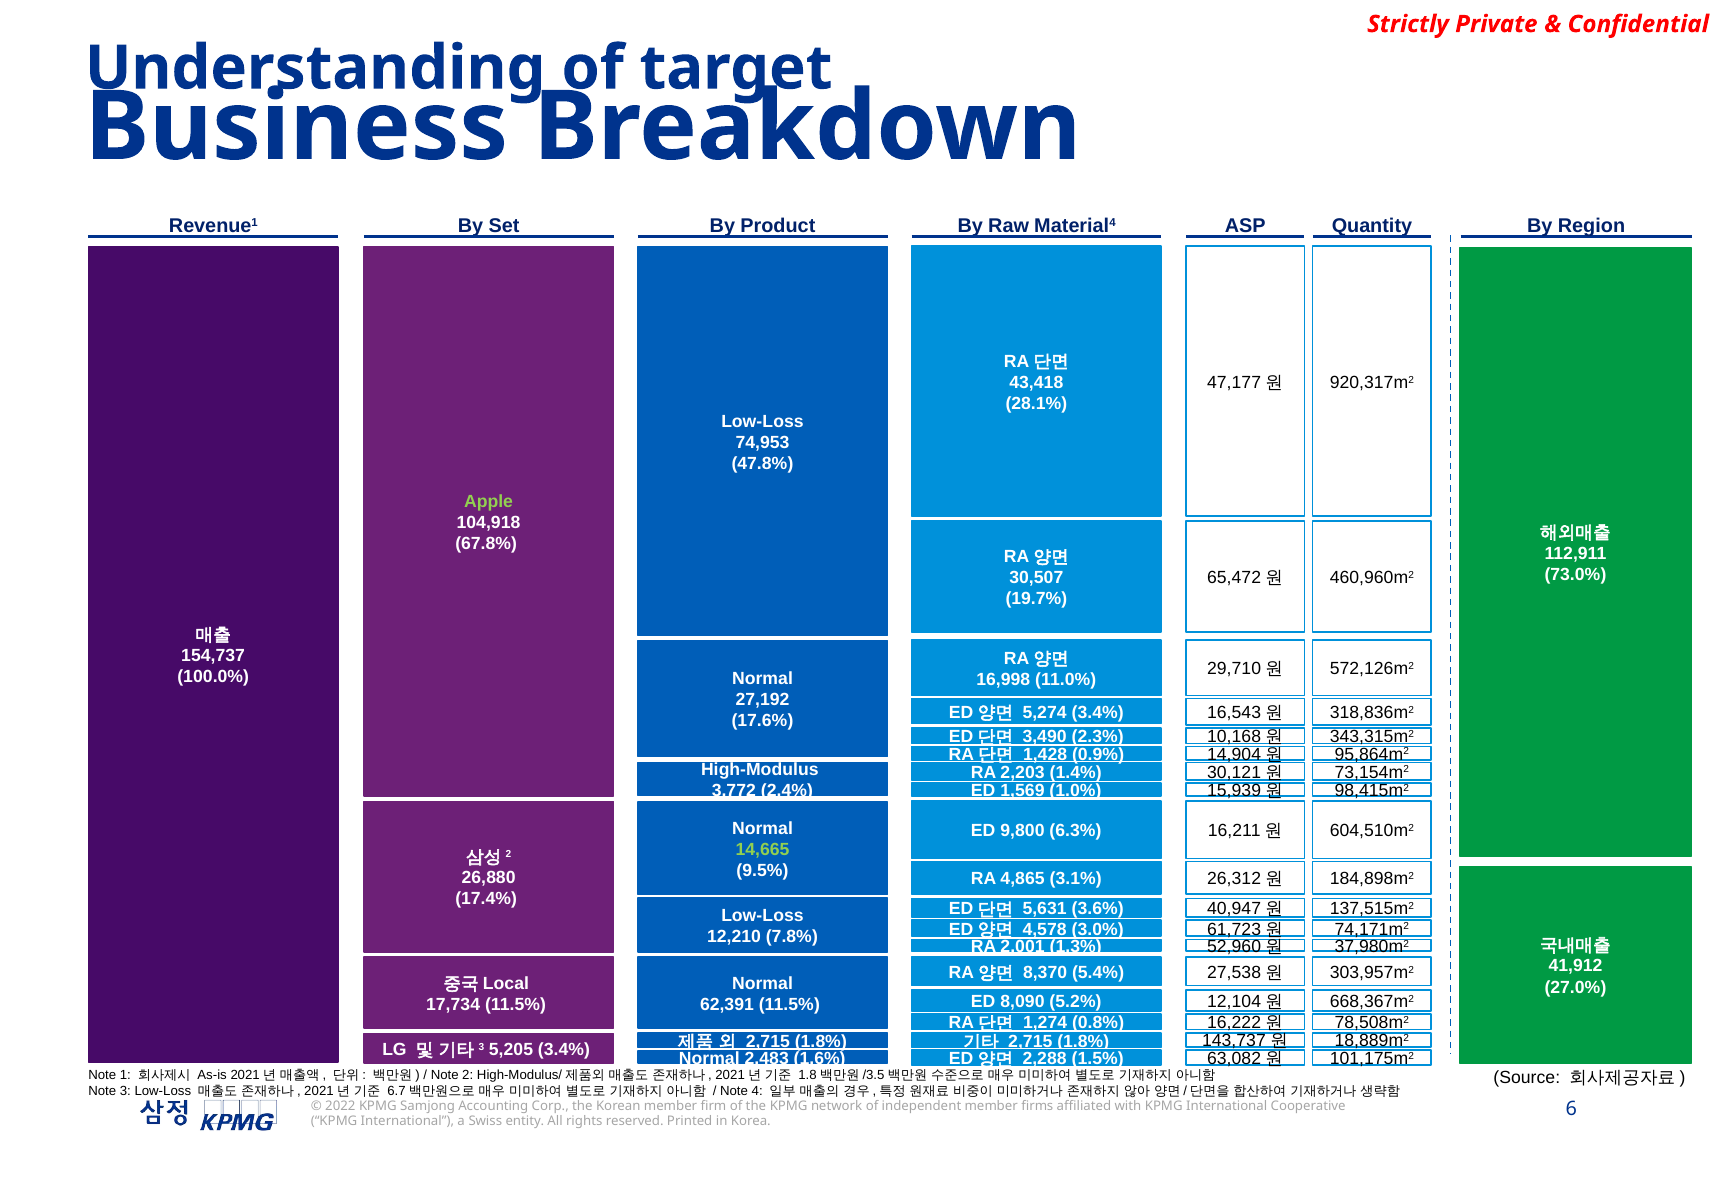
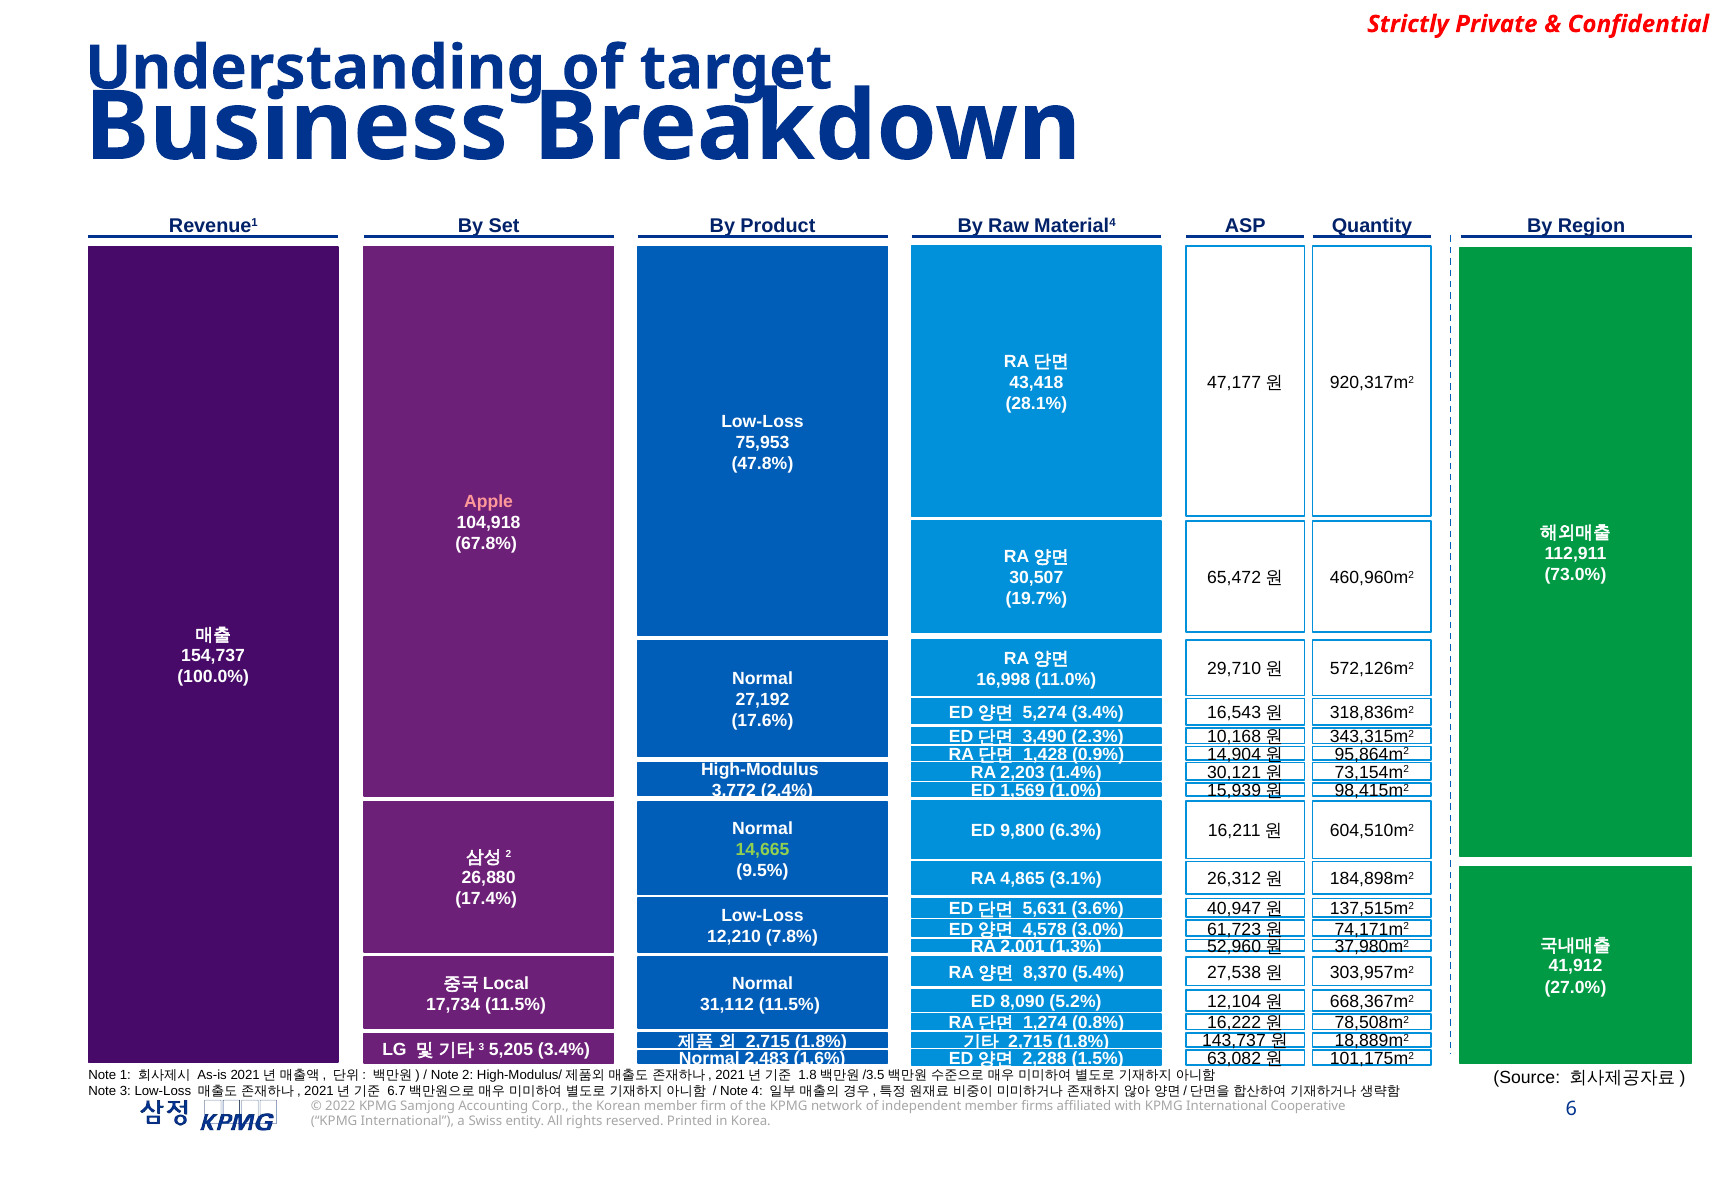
74,953: 74,953 -> 75,953
Apple colour: light green -> pink
62,391: 62,391 -> 31,112
